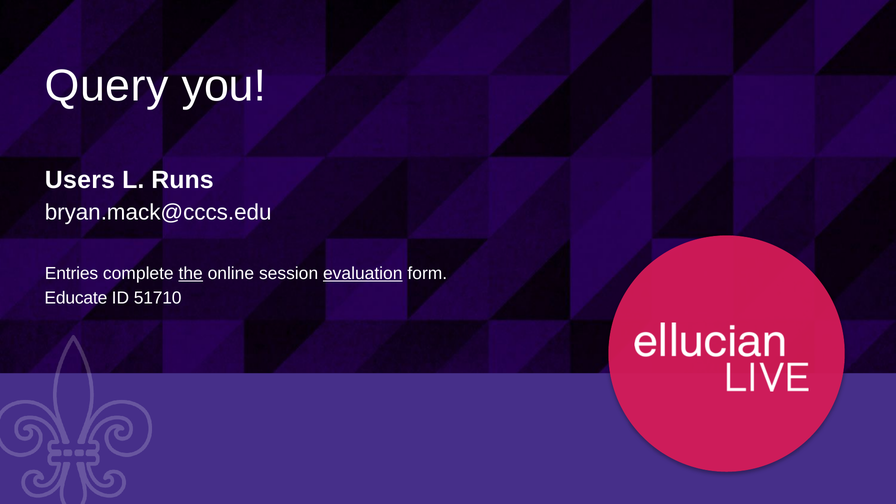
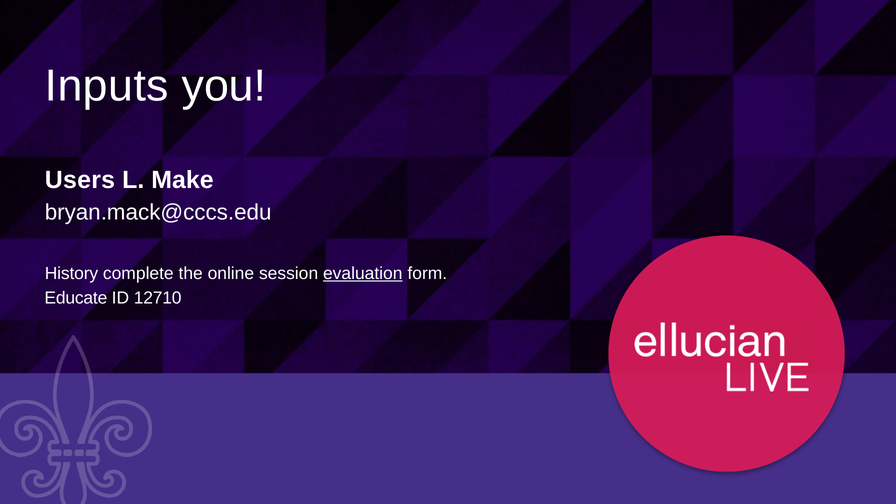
Query: Query -> Inputs
Runs: Runs -> Make
Entries: Entries -> History
the underline: present -> none
51710: 51710 -> 12710
